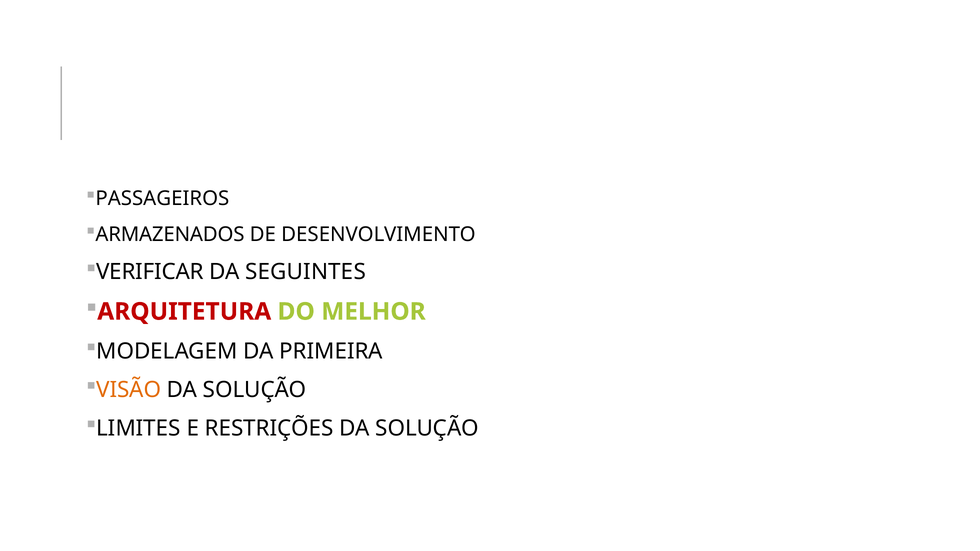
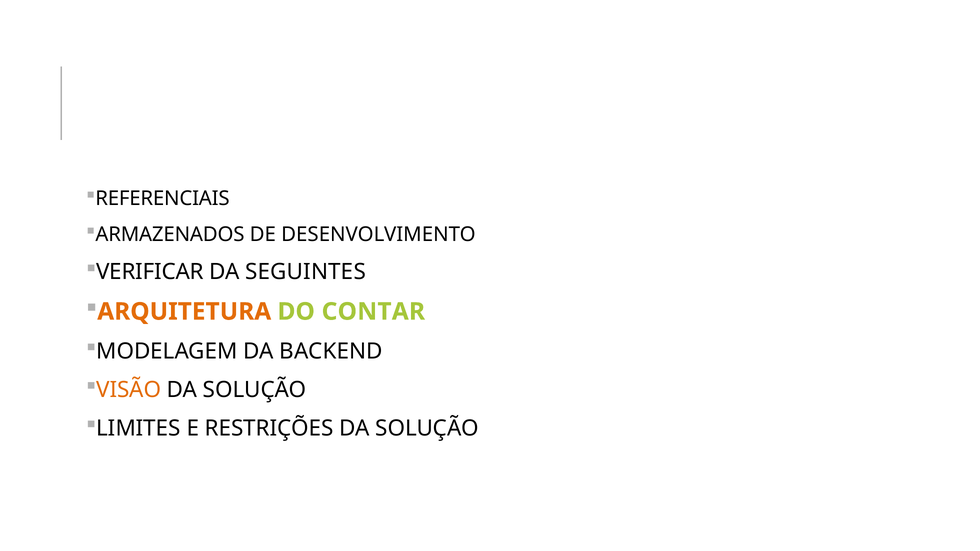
PASSAGEIROS: PASSAGEIROS -> REFERENCIAIS
ARQUITETURA colour: red -> orange
MELHOR: MELHOR -> CONTAR
PRIMEIRA: PRIMEIRA -> BACKEND
